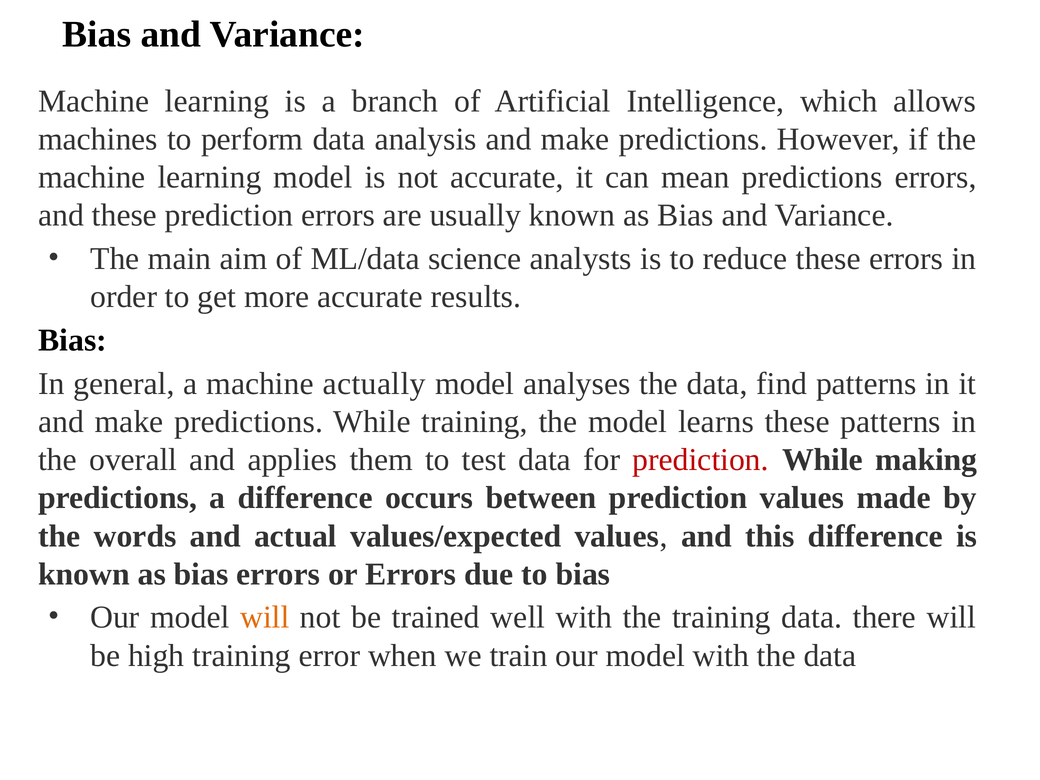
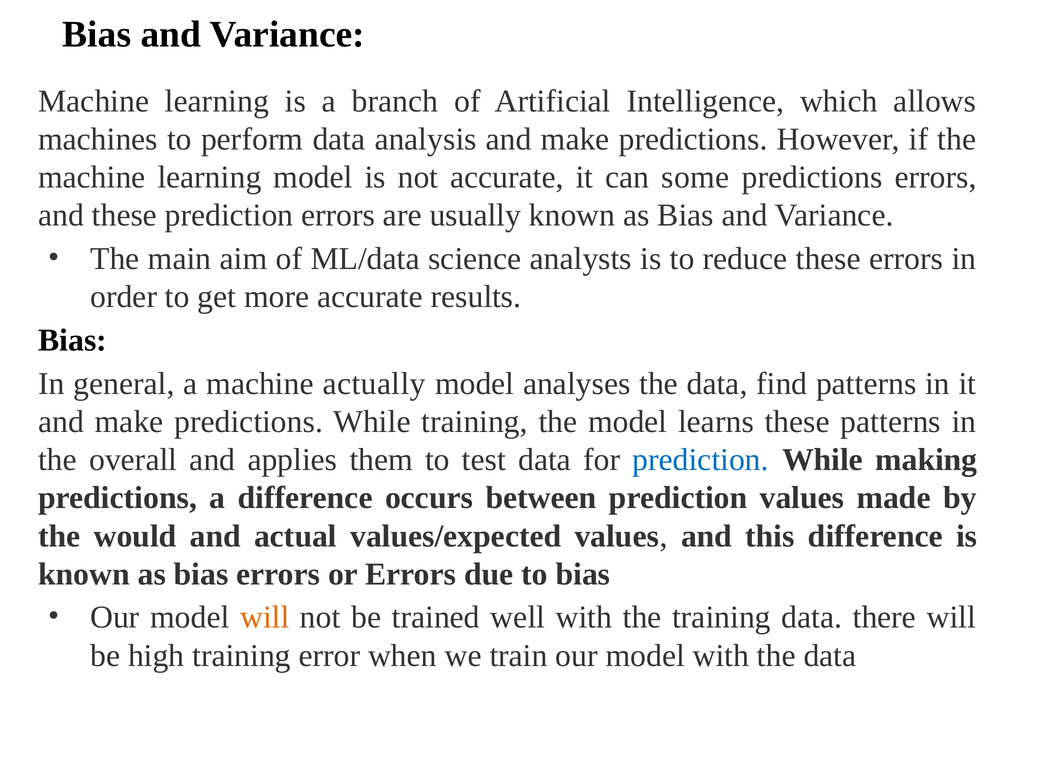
mean: mean -> some
prediction at (701, 460) colour: red -> blue
words: words -> would
